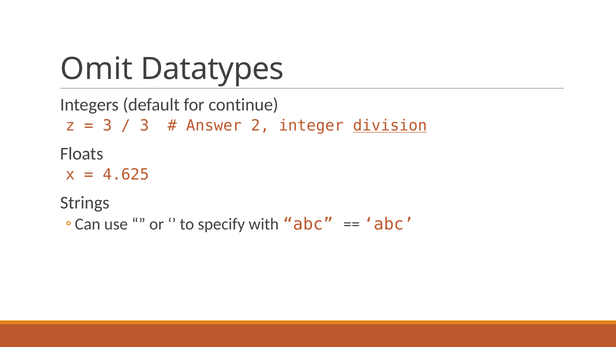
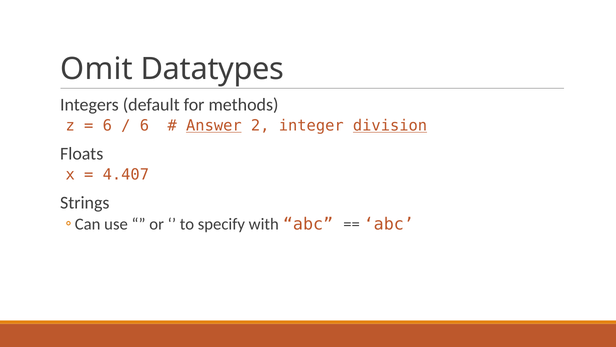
continue: continue -> methods
3 at (107, 125): 3 -> 6
3 at (144, 125): 3 -> 6
Answer underline: none -> present
4.625: 4.625 -> 4.407
